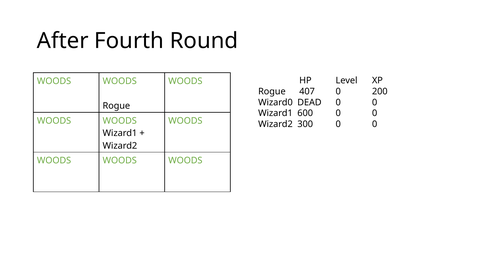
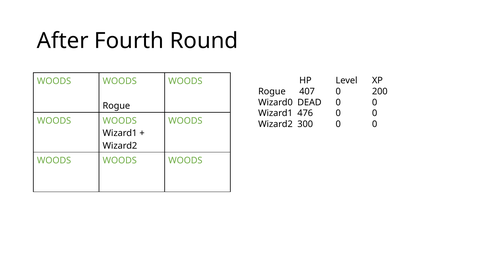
600: 600 -> 476
